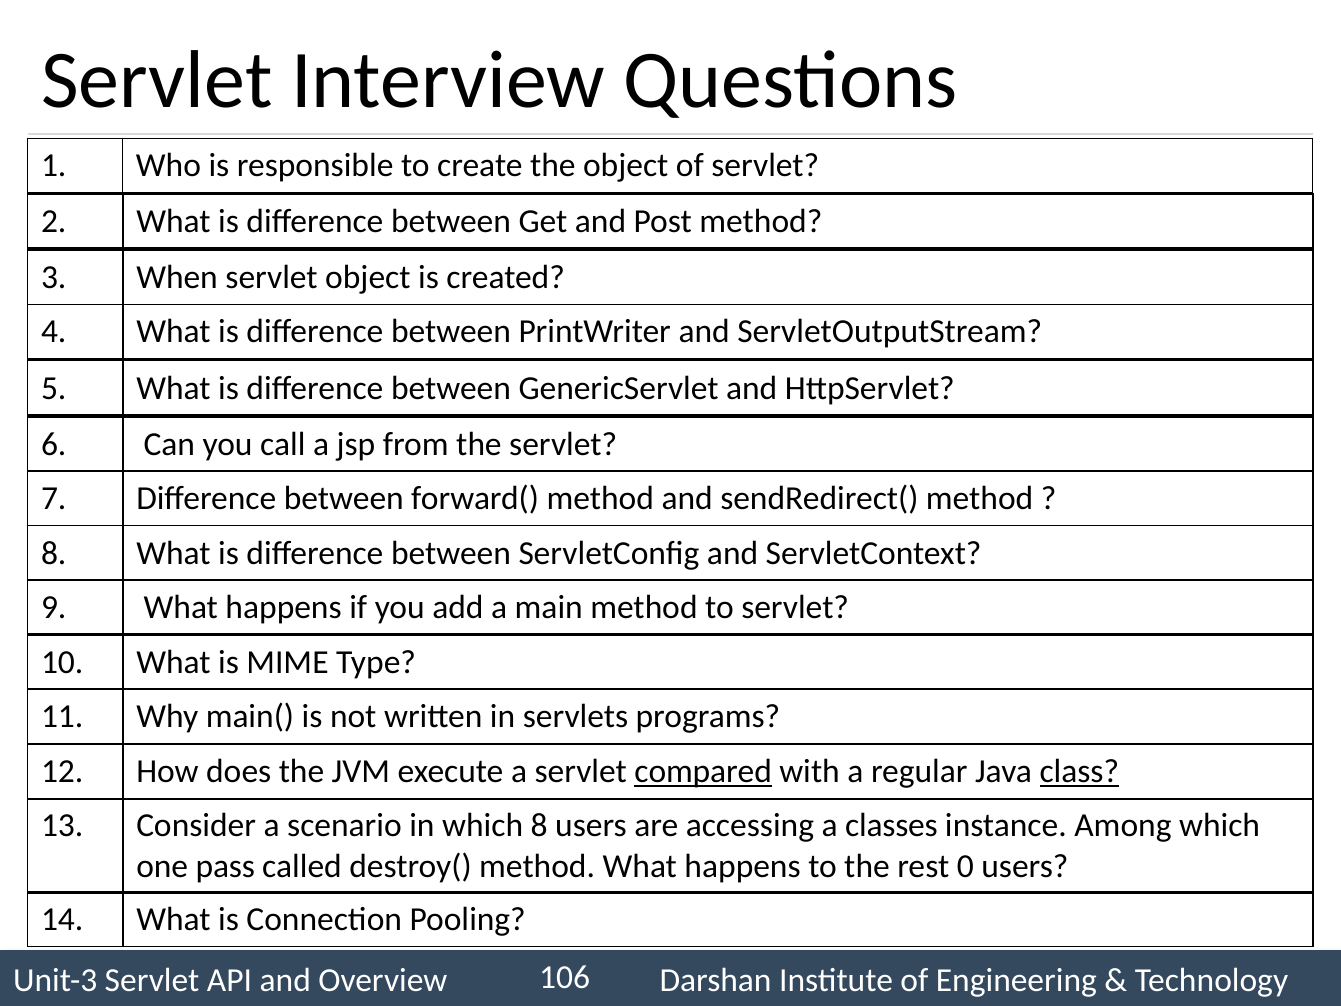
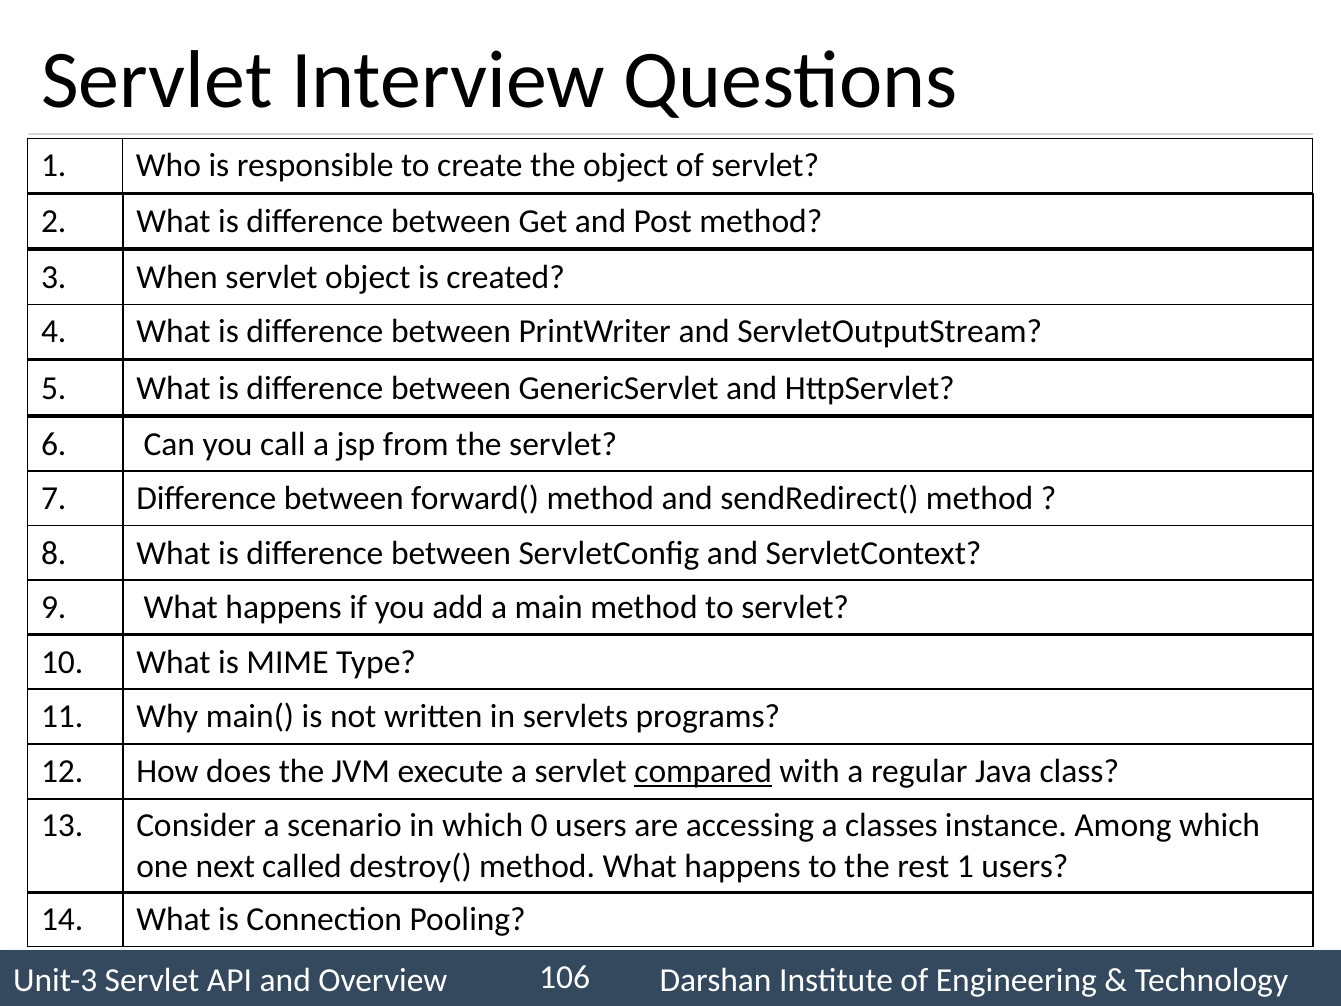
class underline: present -> none
which 8: 8 -> 0
pass: pass -> next
rest 0: 0 -> 1
